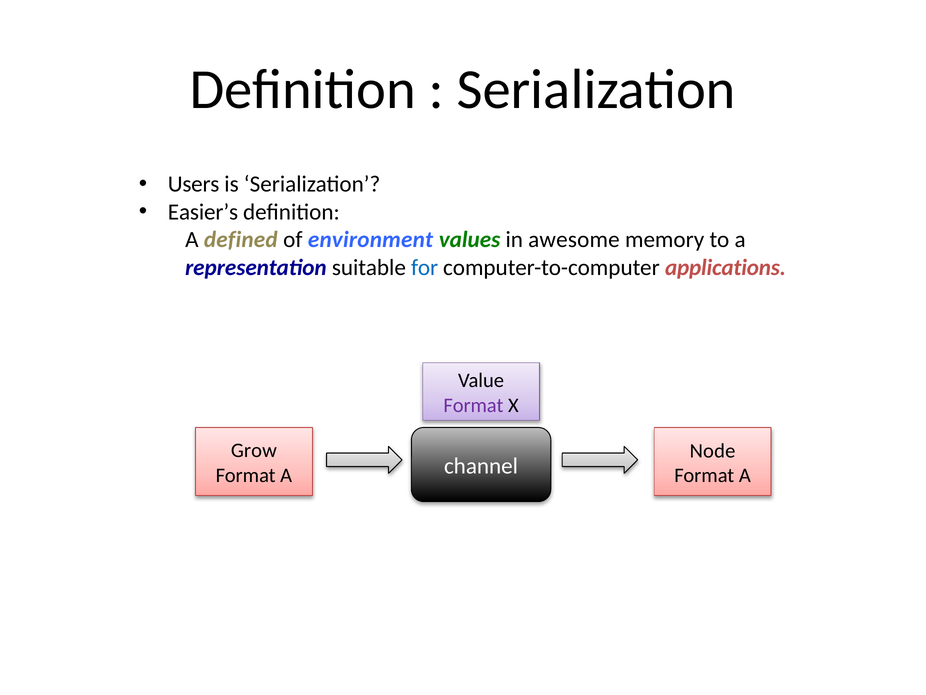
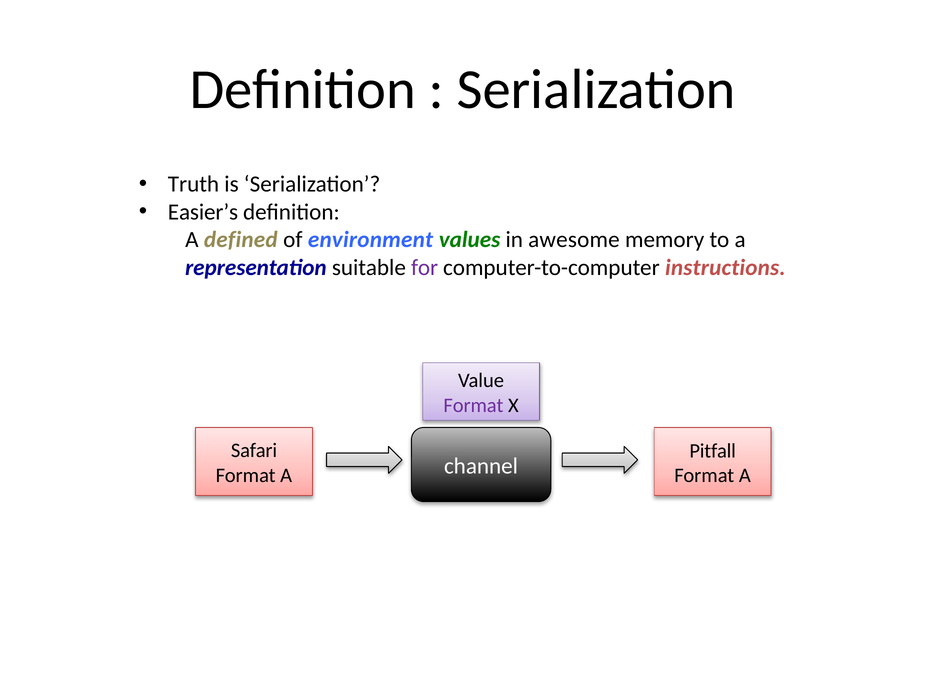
Users: Users -> Truth
for colour: blue -> purple
applications: applications -> instructions
Grow: Grow -> Safari
Node: Node -> Pitfall
